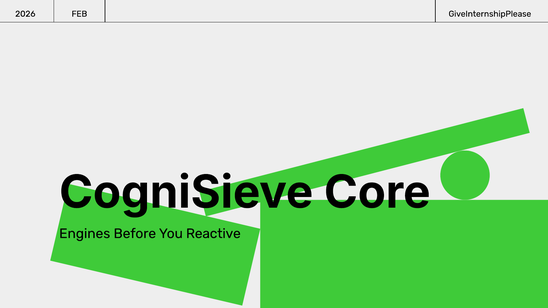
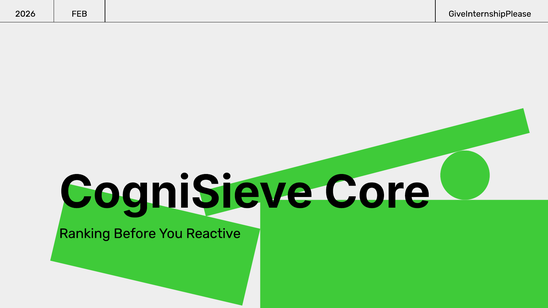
Engines: Engines -> Ranking
